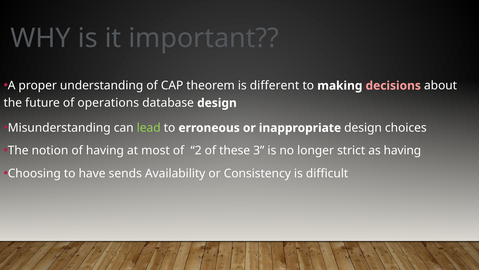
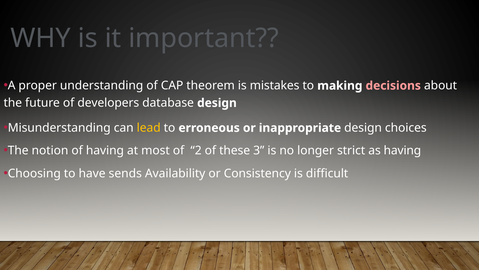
different: different -> mistakes
operations: operations -> developers
lead colour: light green -> yellow
